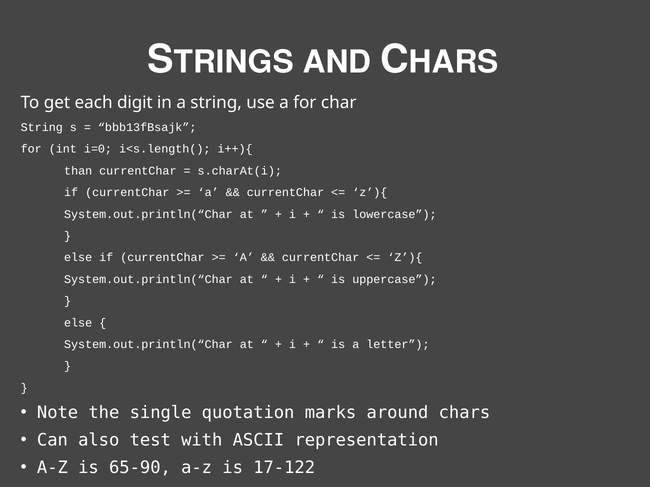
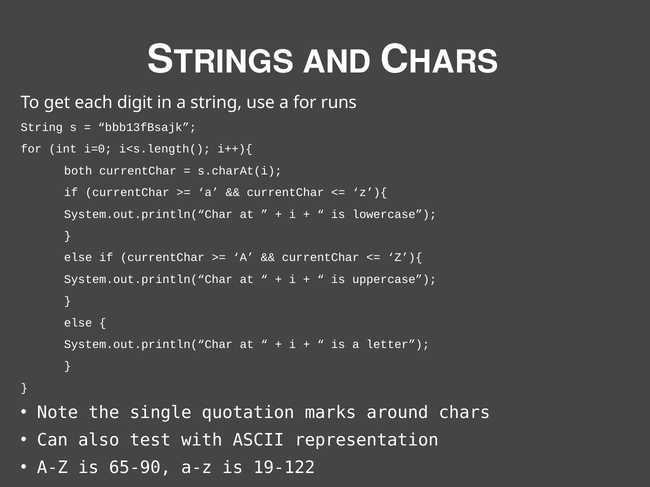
char: char -> runs
than: than -> both
17-122: 17-122 -> 19-122
